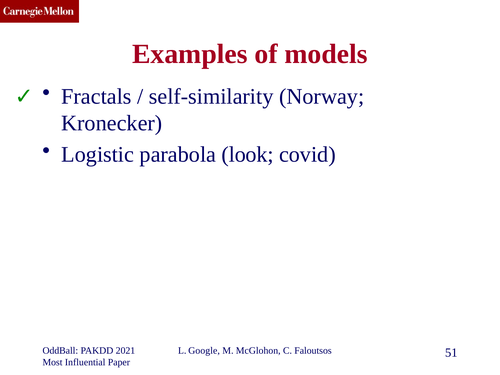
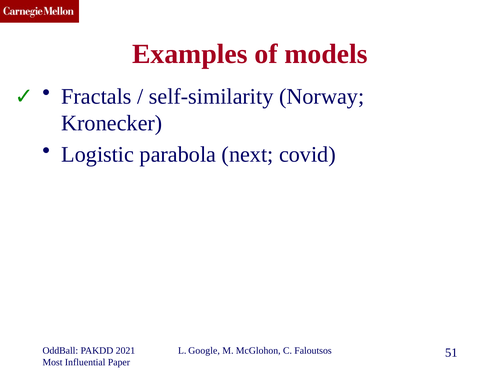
look: look -> next
